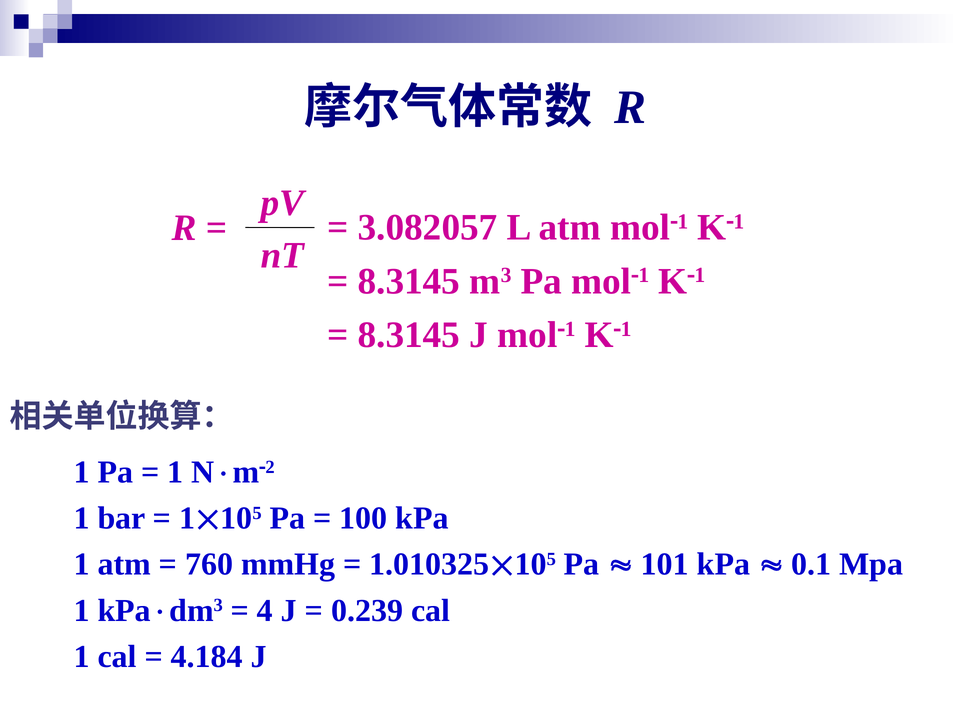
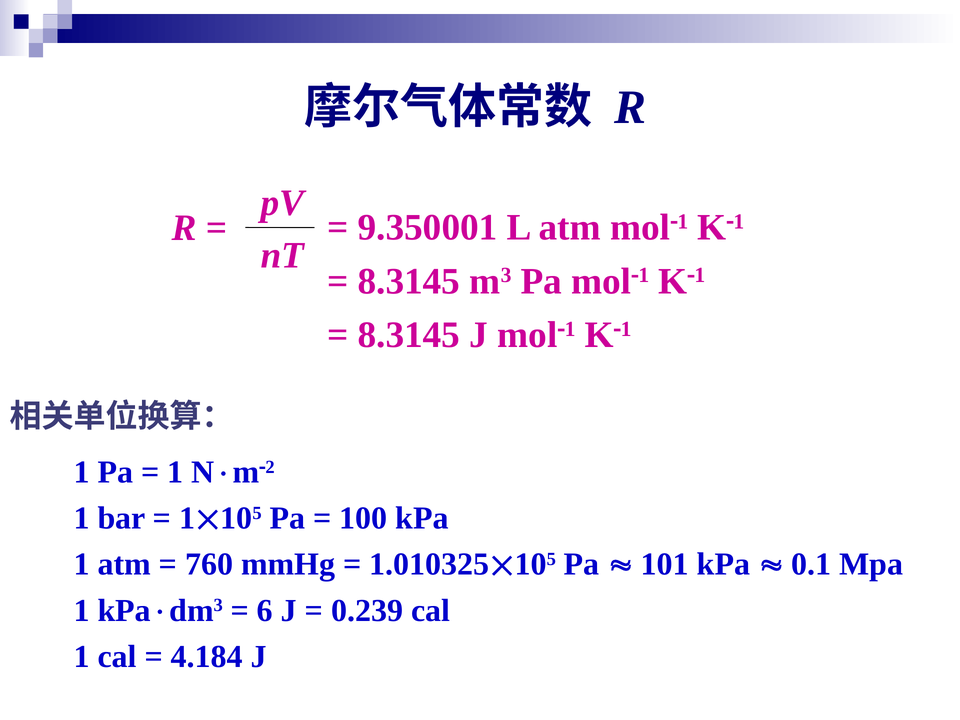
3.082057: 3.082057 -> 9.350001
4: 4 -> 6
